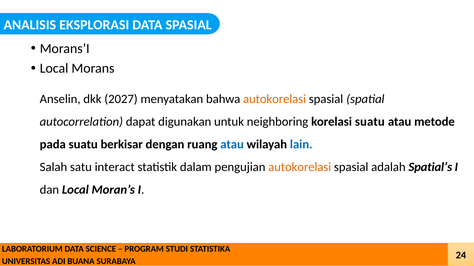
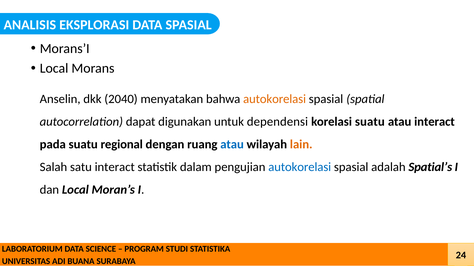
2027: 2027 -> 2040
neighboring: neighboring -> dependensi
atau metode: metode -> interact
berkisar: berkisar -> regional
lain colour: blue -> orange
autokorelasi at (300, 167) colour: orange -> blue
